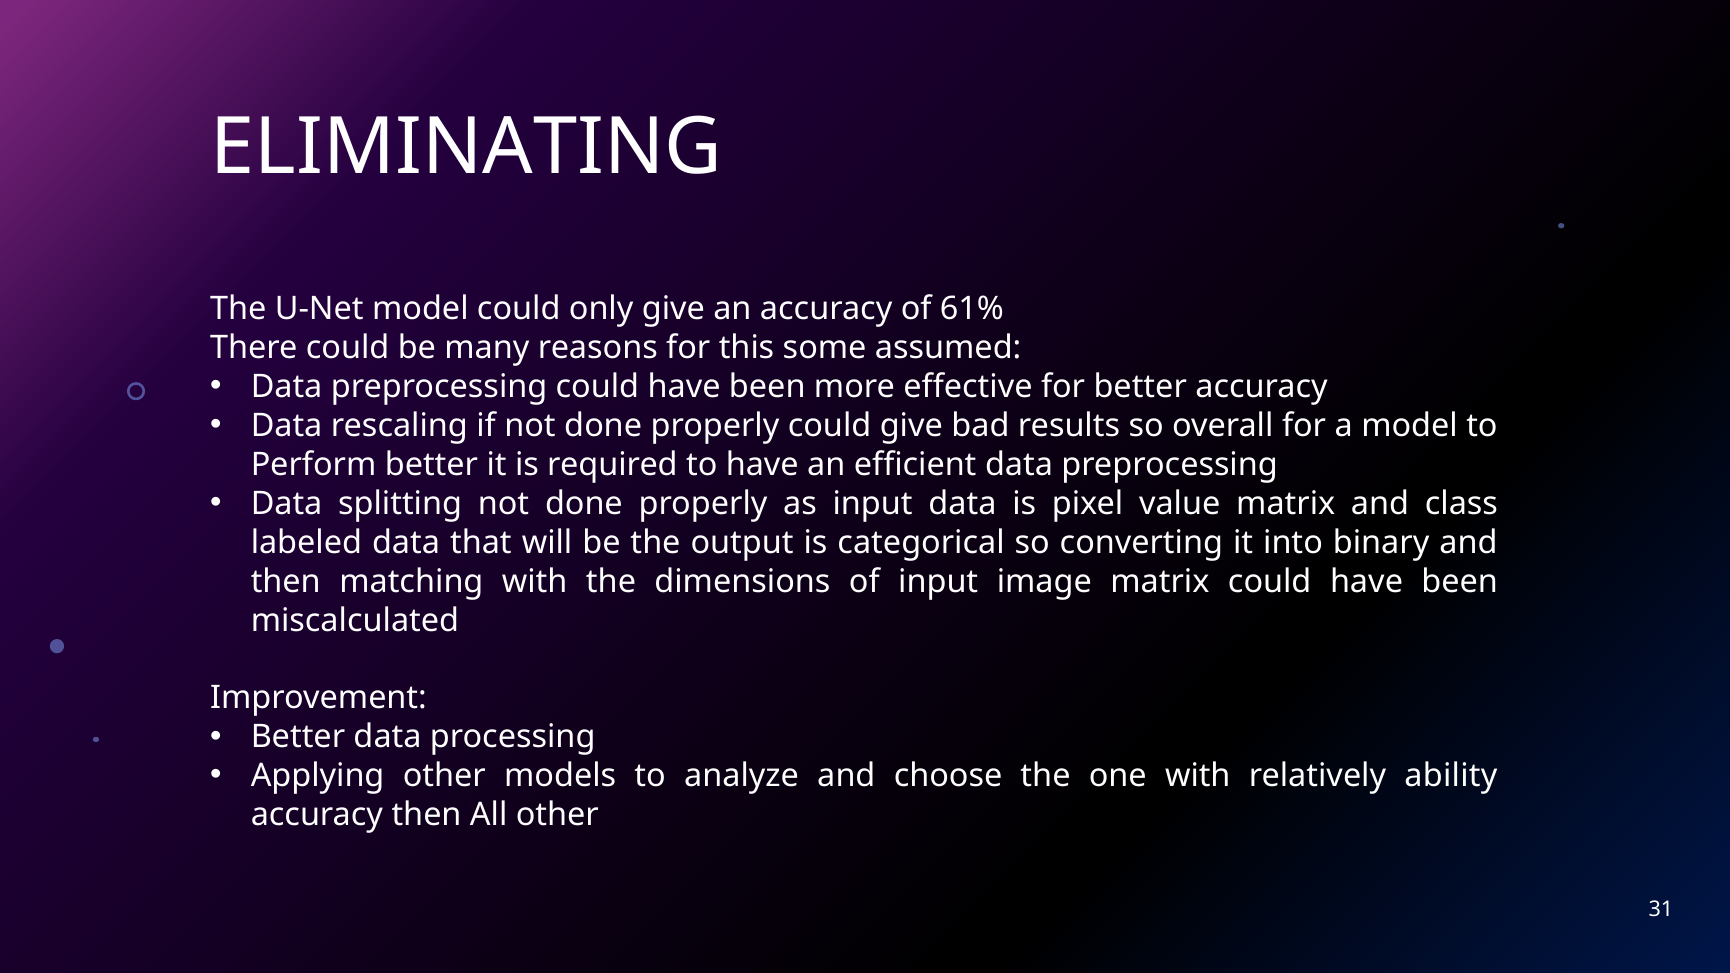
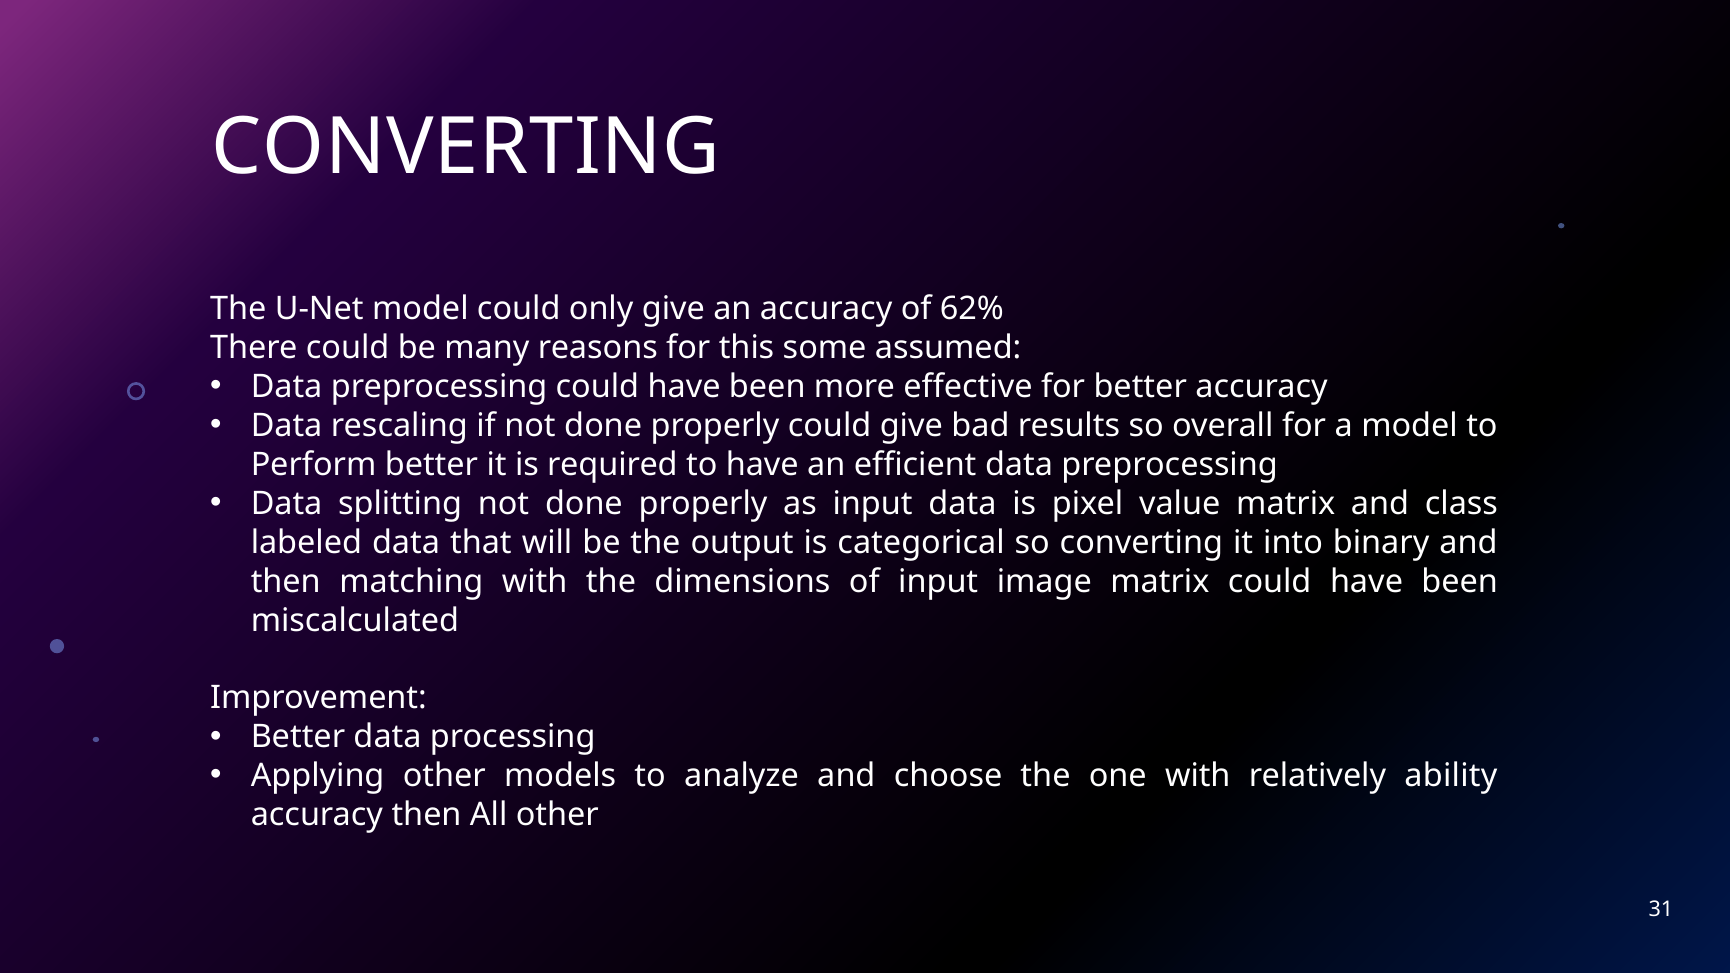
ELIMINATING at (466, 147): ELIMINATING -> CONVERTING
61%: 61% -> 62%
